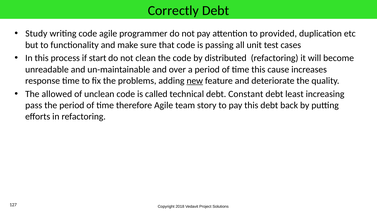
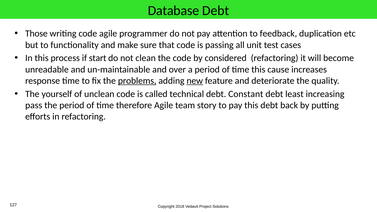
Correctly: Correctly -> Database
Study: Study -> Those
provided: provided -> feedback
distributed: distributed -> considered
problems underline: none -> present
allowed: allowed -> yourself
